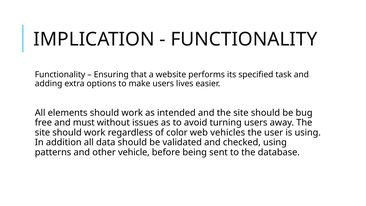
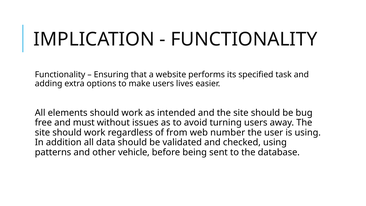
color: color -> from
vehicles: vehicles -> number
